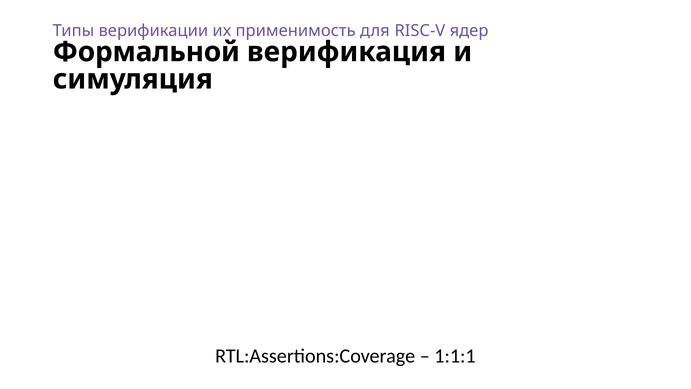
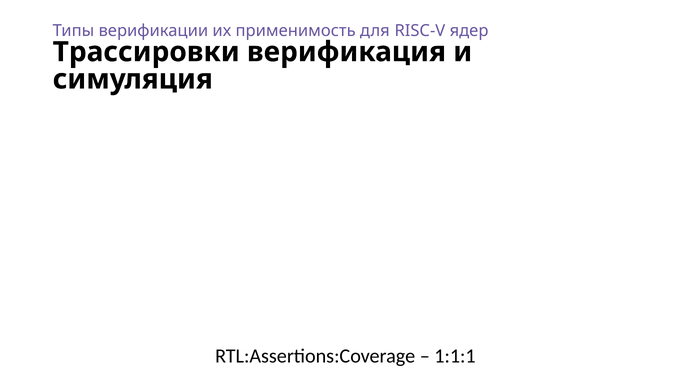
Формальной: Формальной -> Трассировки
